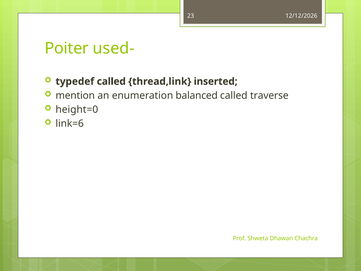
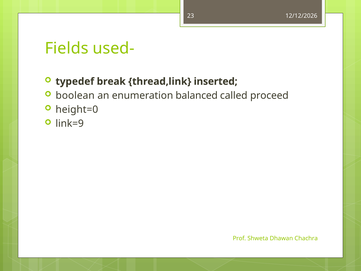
Poiter: Poiter -> Fields
typedef called: called -> break
mention: mention -> boolean
traverse: traverse -> proceed
link=6: link=6 -> link=9
